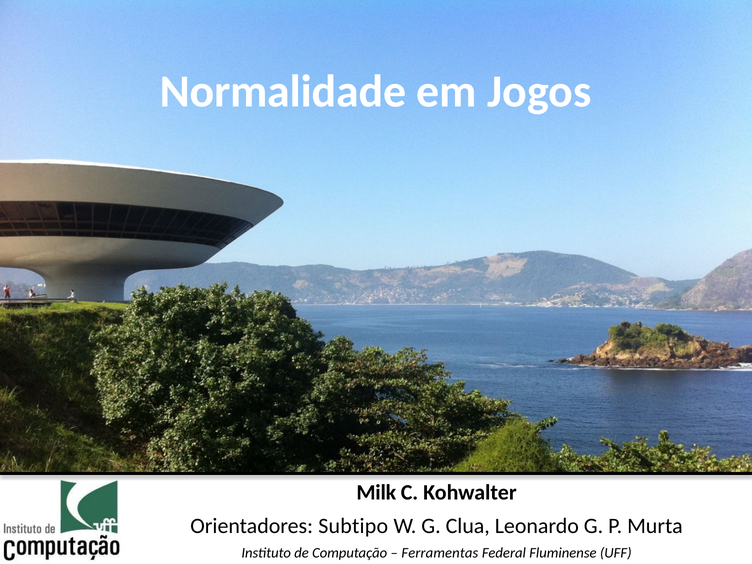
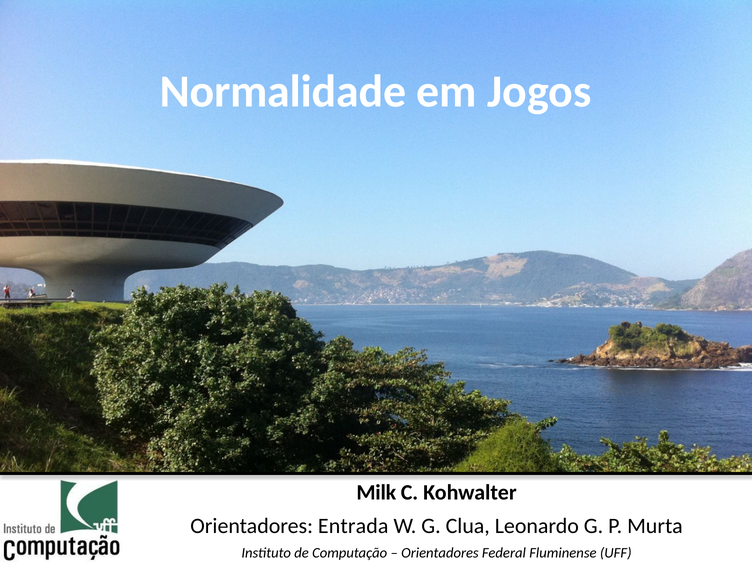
Subtipo: Subtipo -> Entrada
Ferramentas at (440, 553): Ferramentas -> Orientadores
